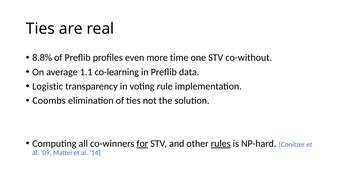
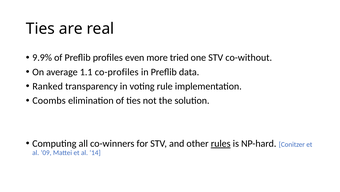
8.8%: 8.8% -> 9.9%
time: time -> tried
co-learning: co-learning -> co-profiles
Logistic: Logistic -> Ranked
for underline: present -> none
